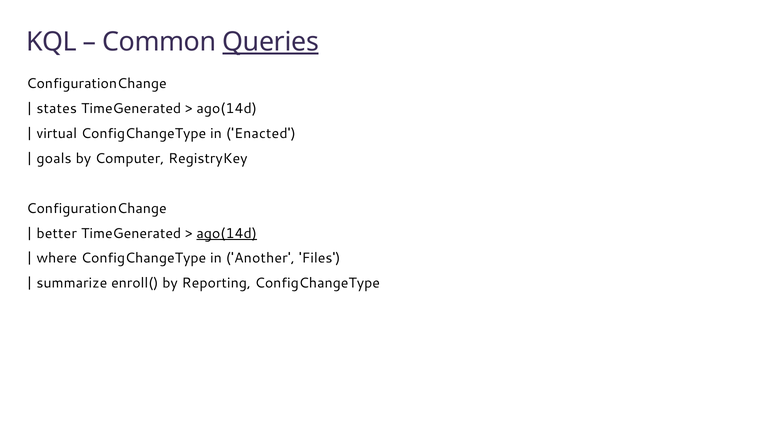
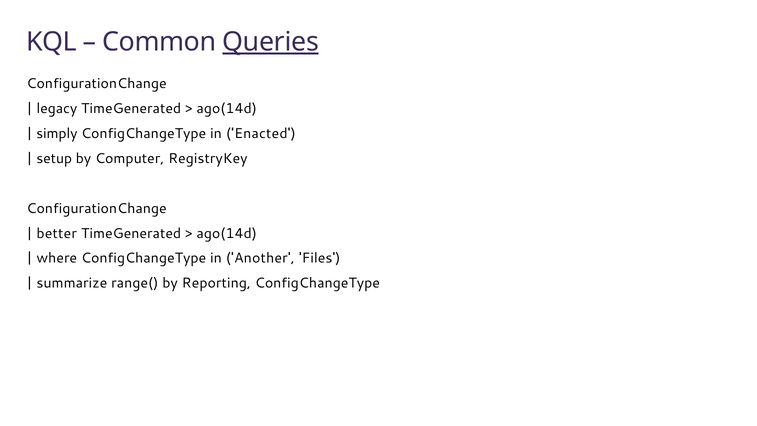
states: states -> legacy
virtual: virtual -> simply
goals: goals -> setup
ago(14d at (227, 233) underline: present -> none
enroll(: enroll( -> range(
